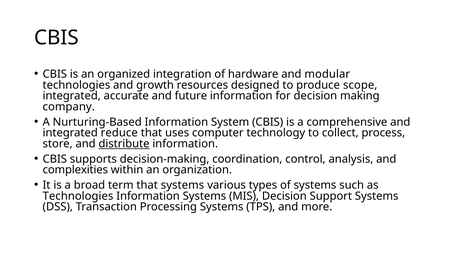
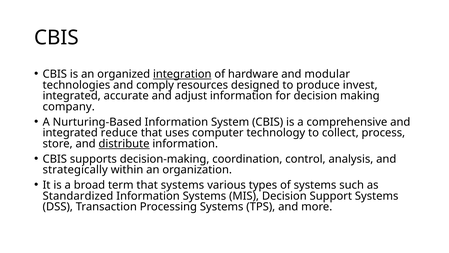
integration underline: none -> present
growth: growth -> comply
scope: scope -> invest
future: future -> adjust
complexities: complexities -> strategically
Technologies at (78, 196): Technologies -> Standardized
